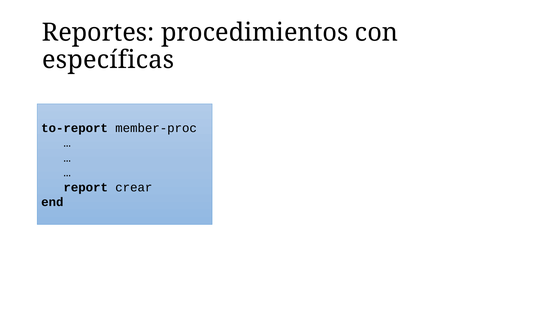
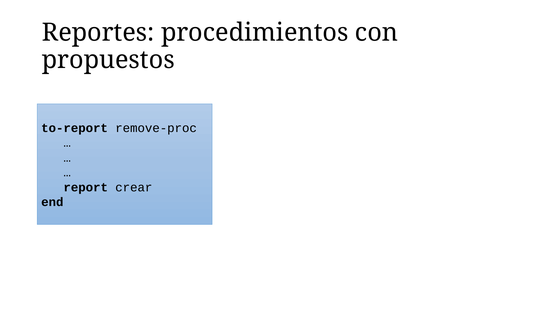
específicas: específicas -> propuestos
member-proc: member-proc -> remove-proc
